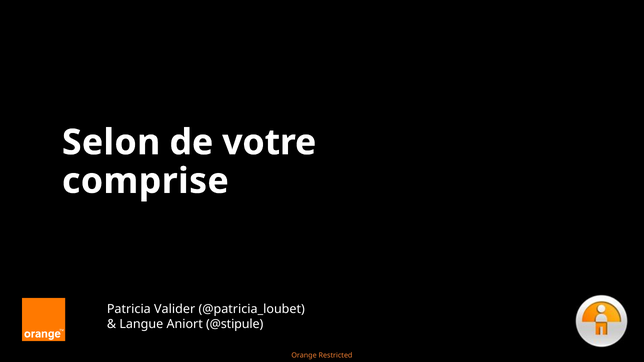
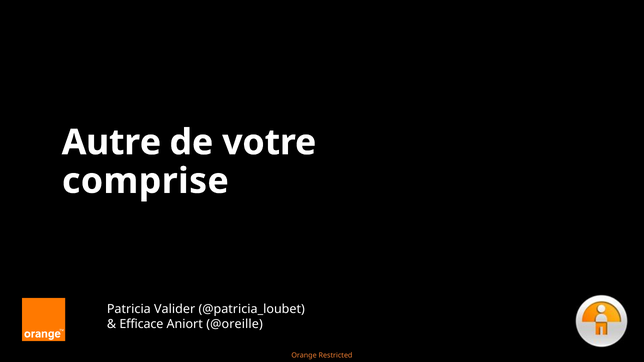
Selon: Selon -> Autre
Langue: Langue -> Efficace
@stipule: @stipule -> @oreille
